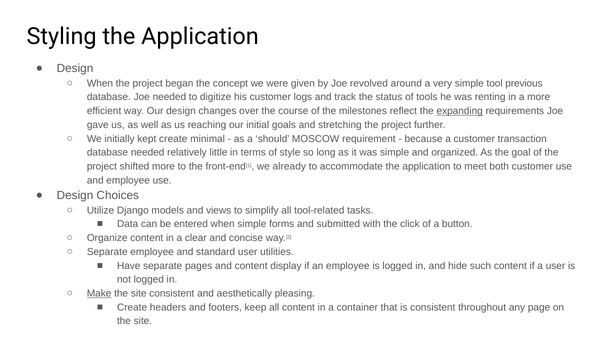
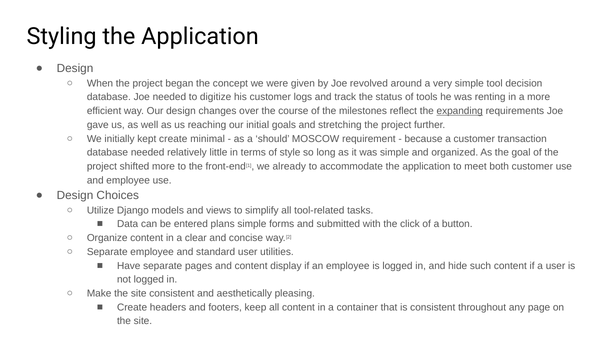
previous: previous -> decision
entered when: when -> plans
Make underline: present -> none
